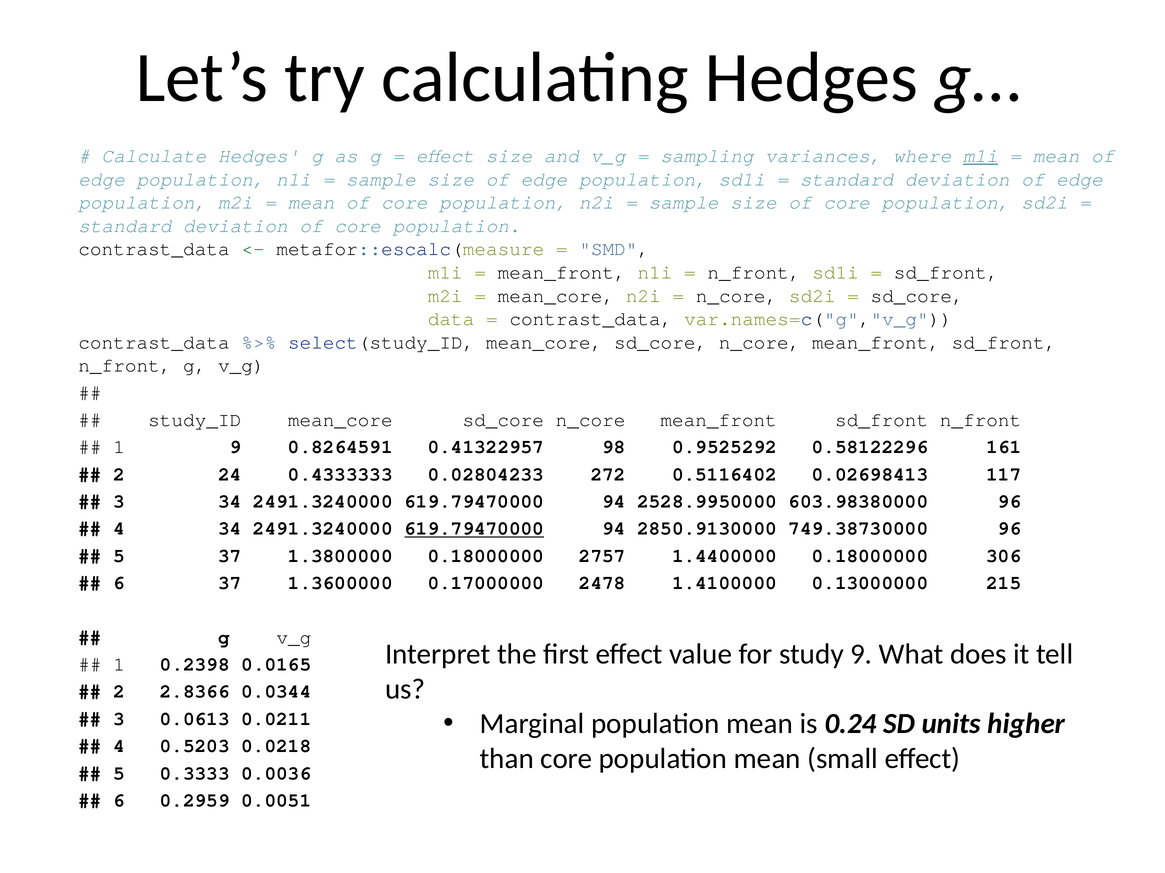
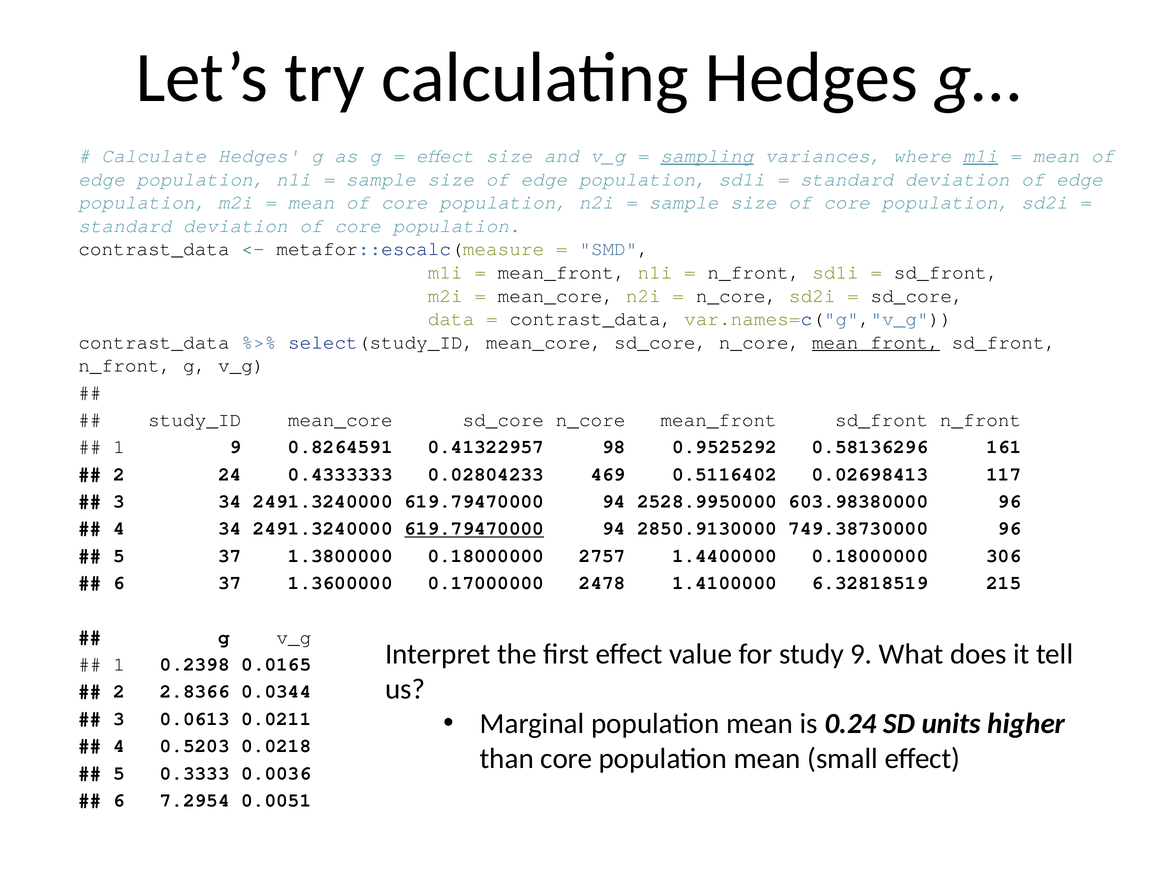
sampling underline: none -> present
mean_front at (876, 343) underline: none -> present
0.58122296: 0.58122296 -> 0.58136296
272: 272 -> 469
0.13000000: 0.13000000 -> 6.32818519
0.2959: 0.2959 -> 7.2954
